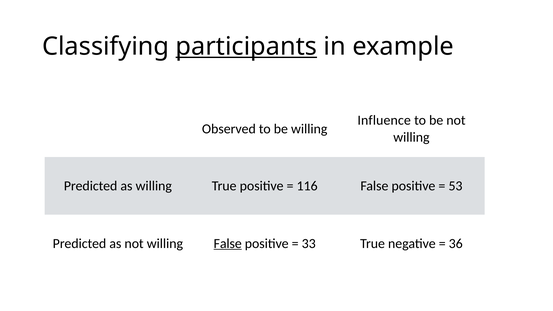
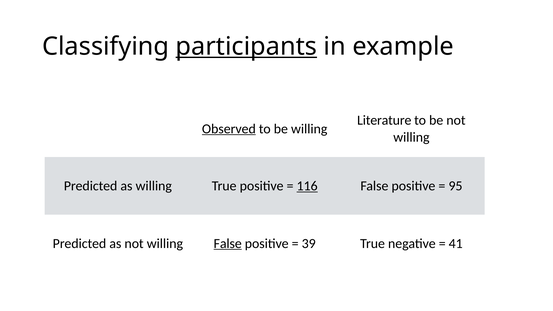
Influence: Influence -> Literature
Observed underline: none -> present
116 underline: none -> present
53: 53 -> 95
33: 33 -> 39
36: 36 -> 41
